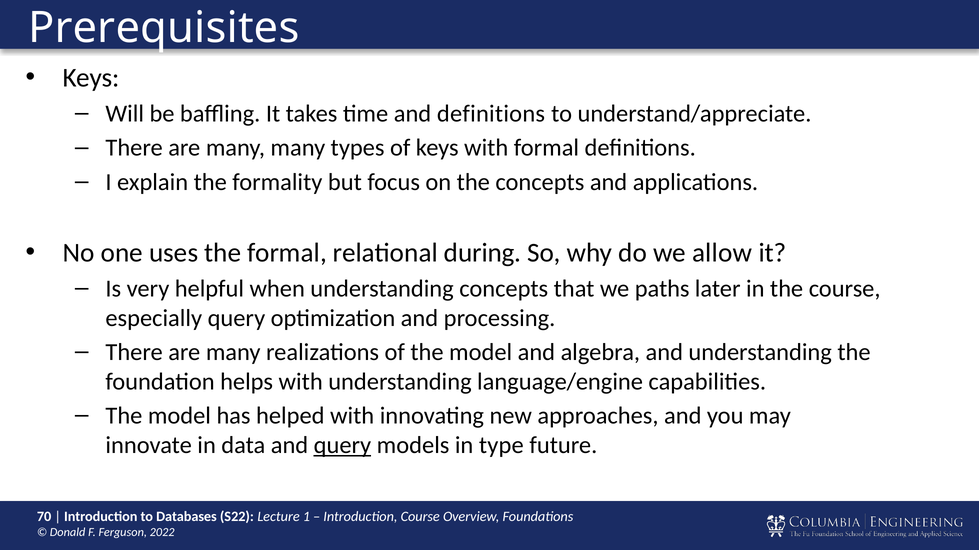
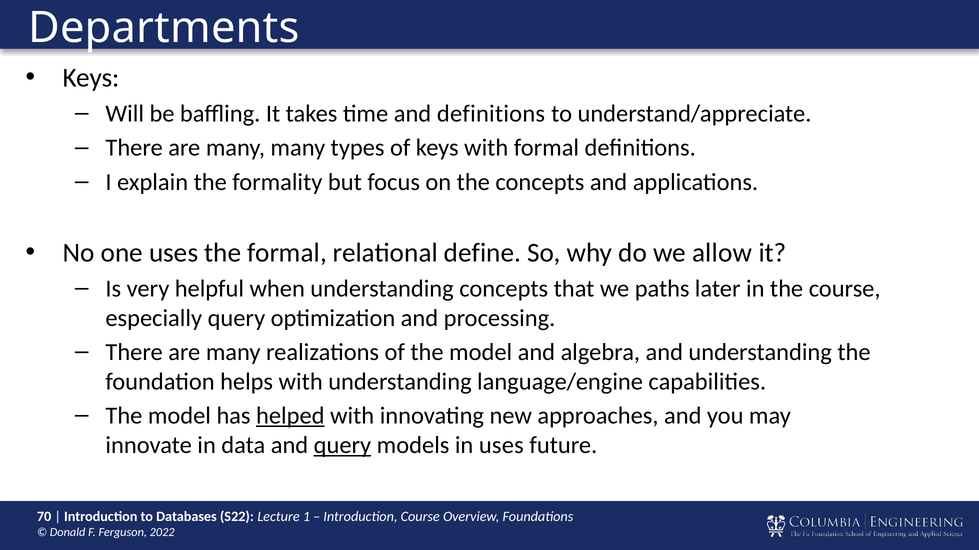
Prerequisites: Prerequisites -> Departments
during: during -> define
helped underline: none -> present
in type: type -> uses
